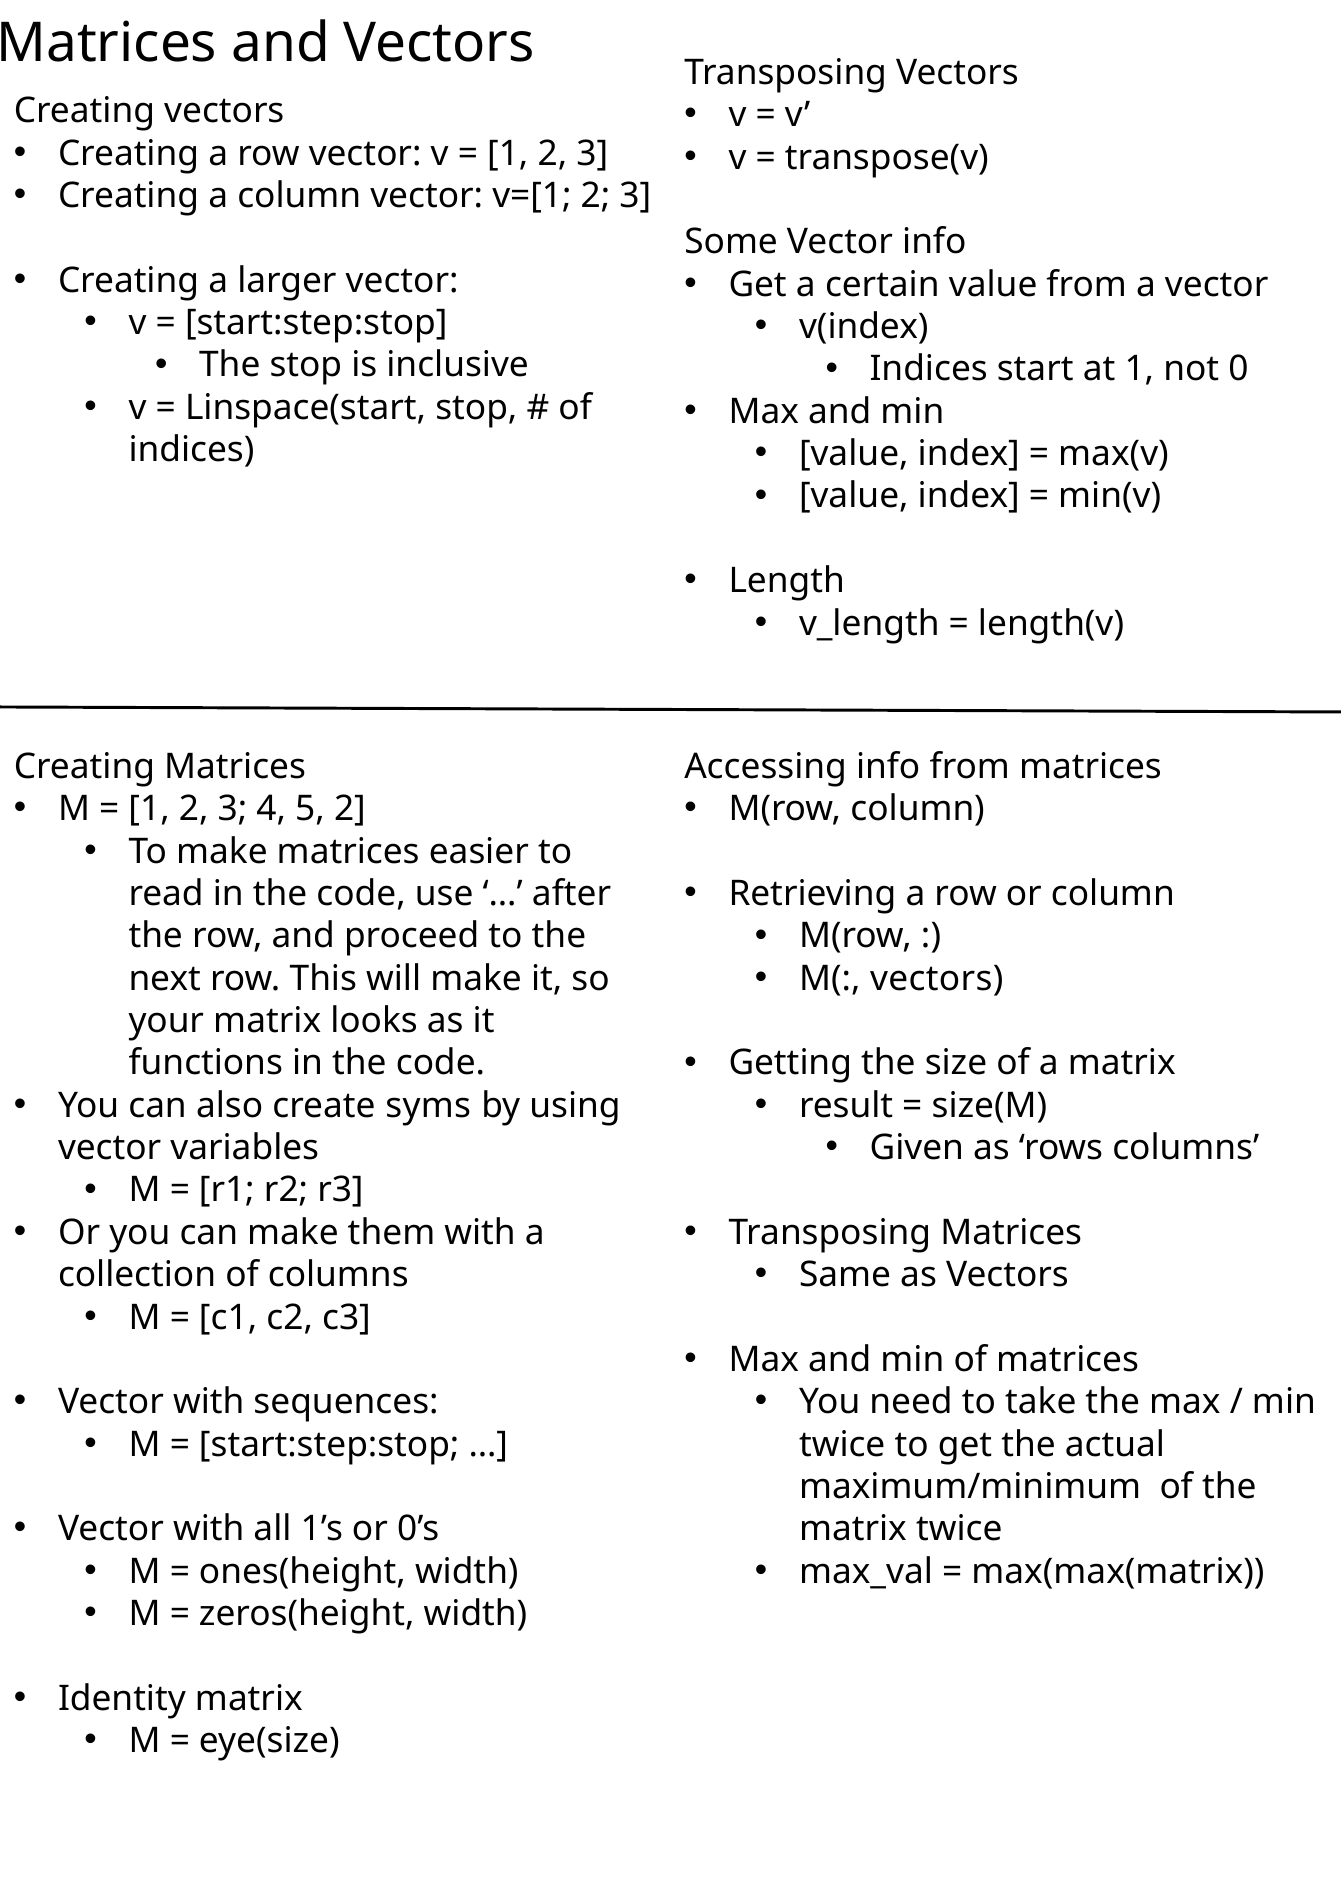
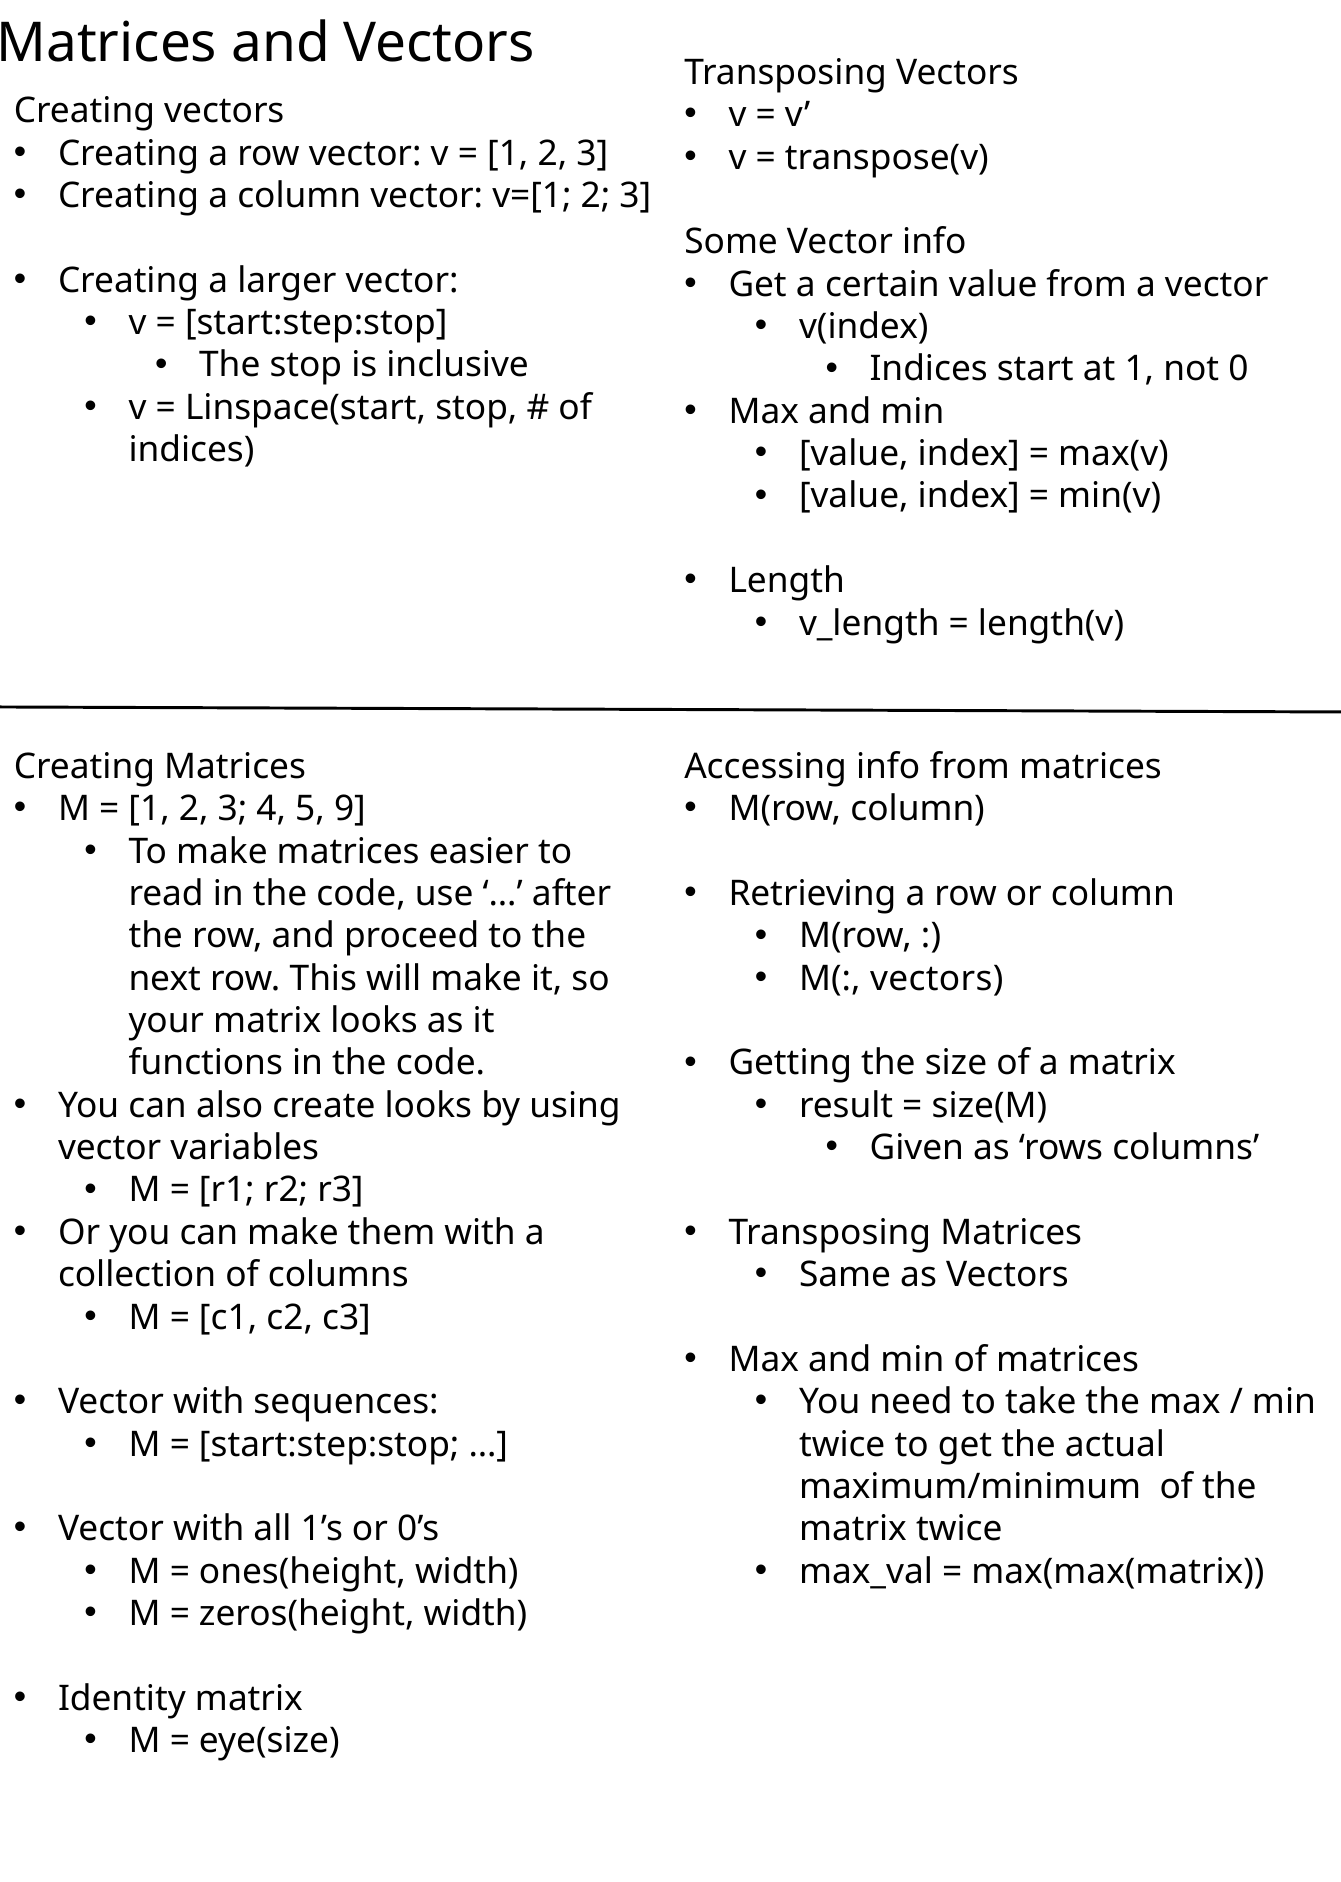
5 2: 2 -> 9
create syms: syms -> looks
